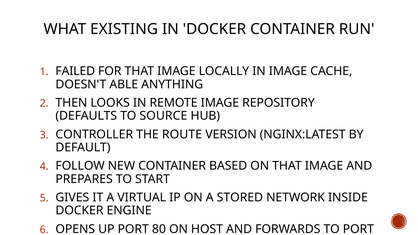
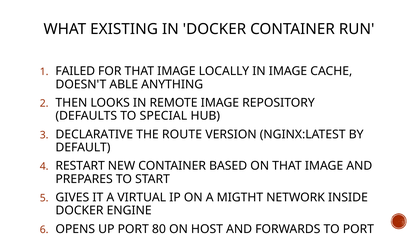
SOURCE: SOURCE -> SPECIAL
CONTROLLER: CONTROLLER -> DECLARATIVE
FOLLOW: FOLLOW -> RESTART
STORED: STORED -> MIGTHT
